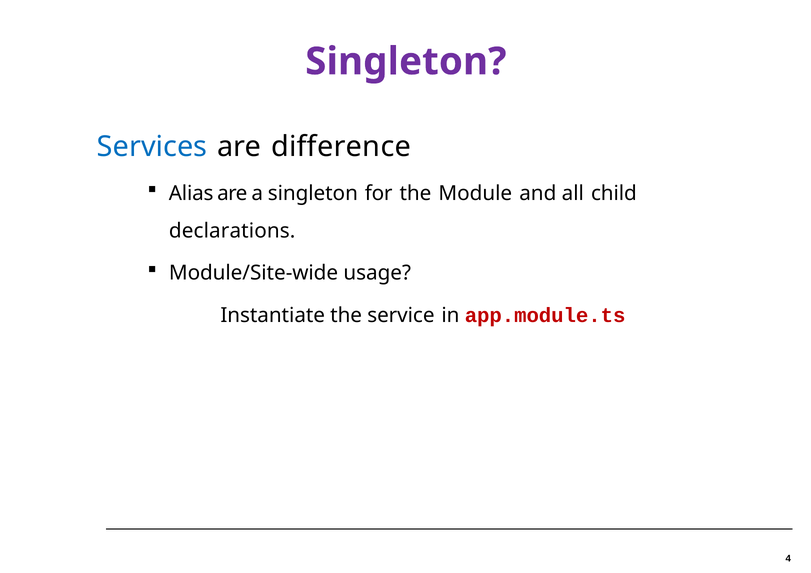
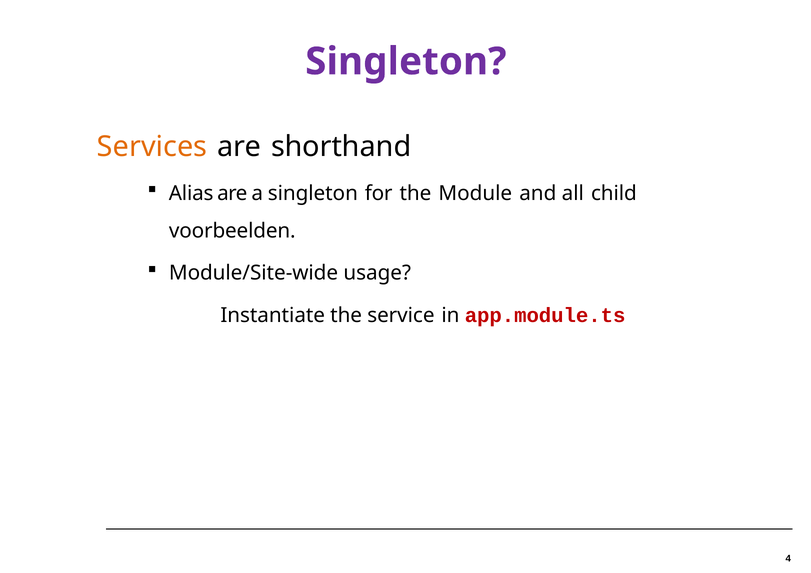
Services colour: blue -> orange
difference: difference -> shorthand
declarations: declarations -> voorbeelden
